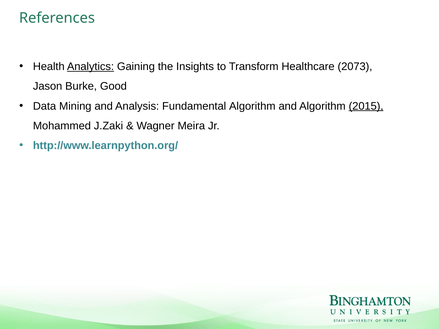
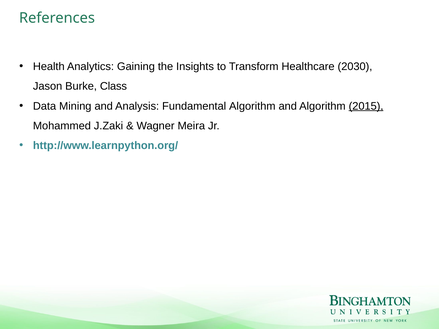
Analytics underline: present -> none
2073: 2073 -> 2030
Good: Good -> Class
